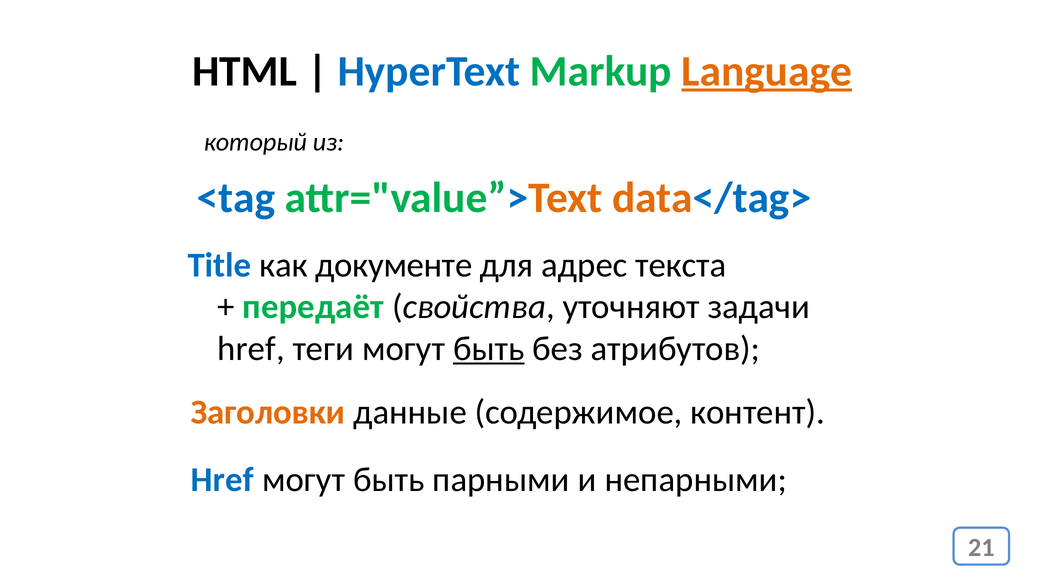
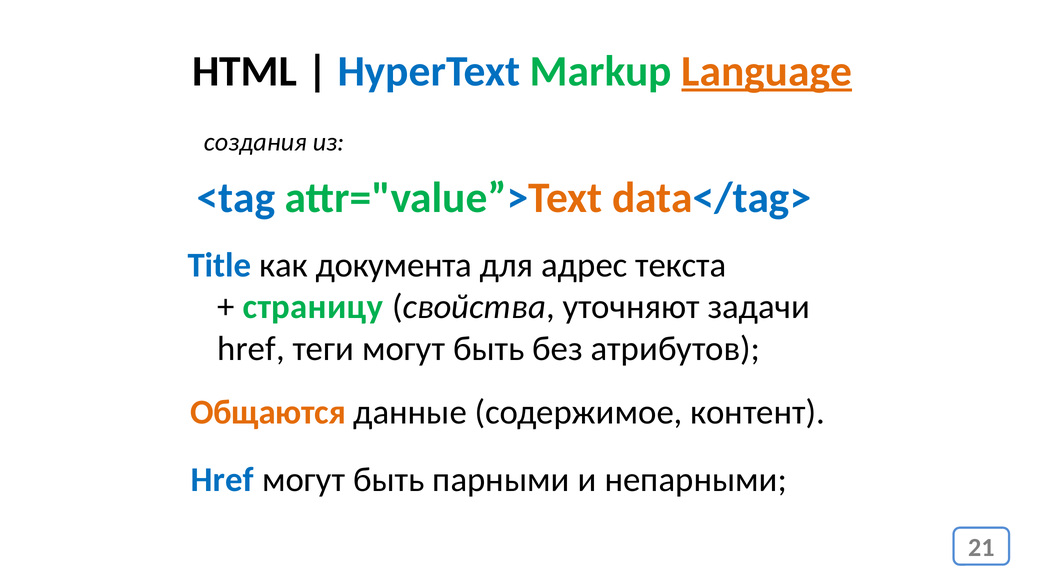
который: который -> создания
документе: документе -> документа
передаёт: передаёт -> страницу
быть at (489, 349) underline: present -> none
Заголовки: Заголовки -> Общаются
